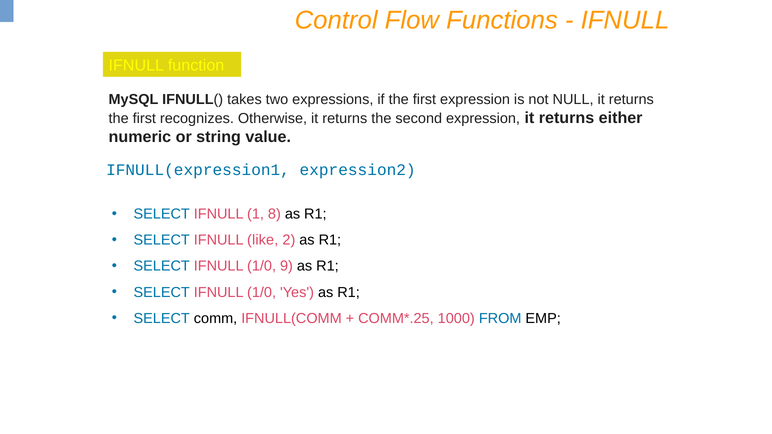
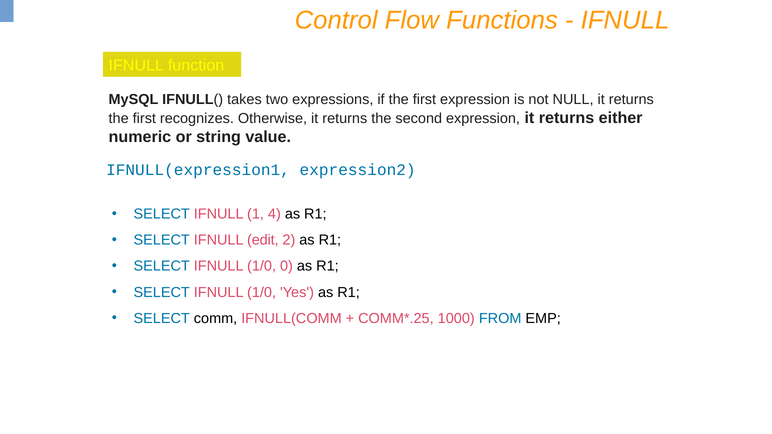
8: 8 -> 4
like: like -> edit
9: 9 -> 0
